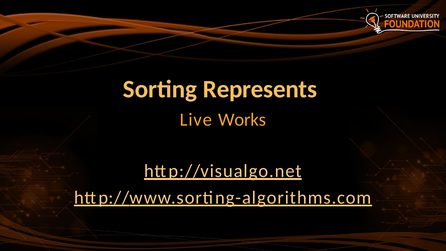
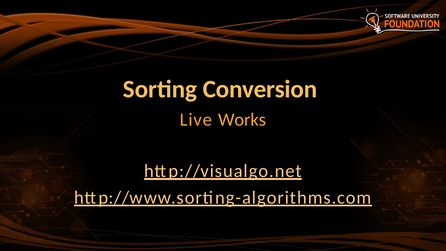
Represents: Represents -> Conversion
